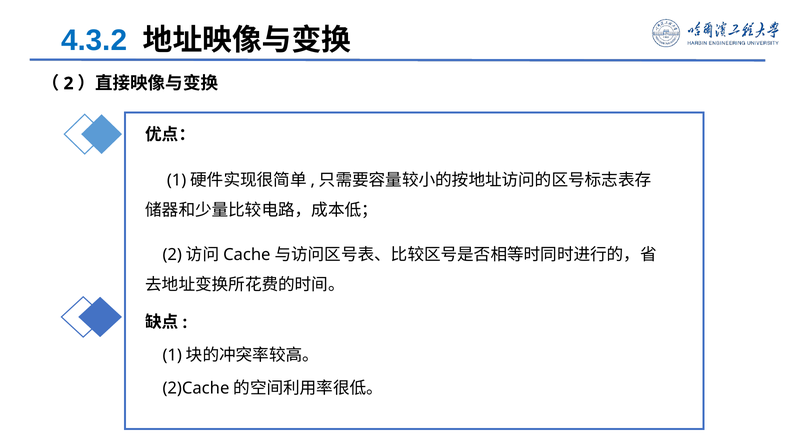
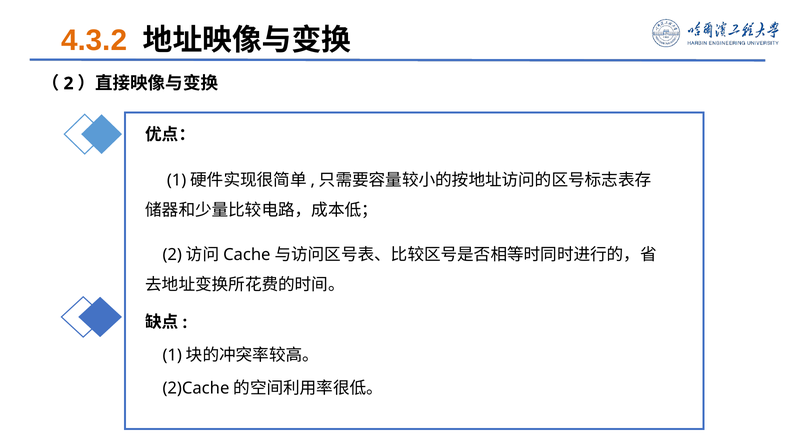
4.3.2 colour: blue -> orange
